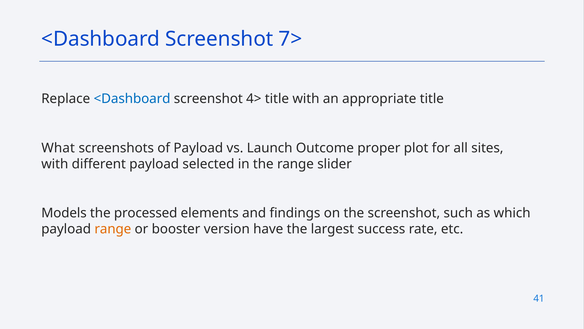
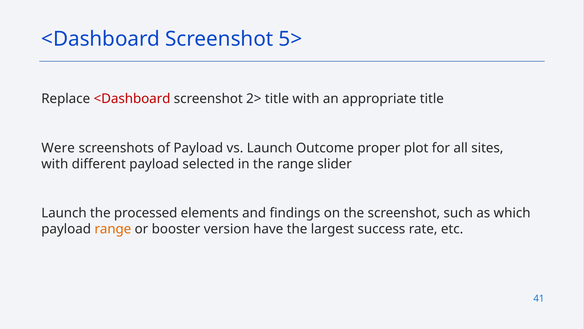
7>: 7> -> 5>
<Dashboard at (132, 99) colour: blue -> red
4>: 4> -> 2>
What: What -> Were
Models at (64, 213): Models -> Launch
